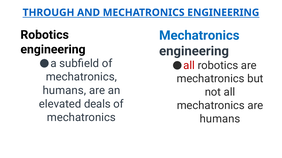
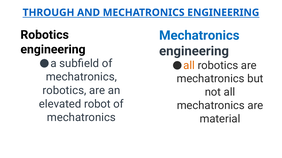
all at (189, 66) colour: red -> orange
humans at (64, 91): humans -> robotics
deals: deals -> robot
humans at (220, 119): humans -> material
